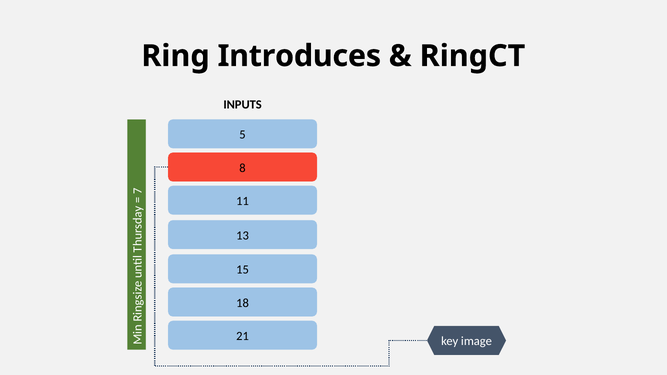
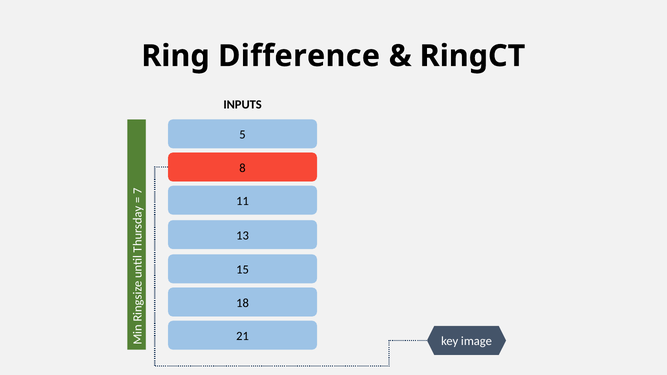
Introduces: Introduces -> Difference
